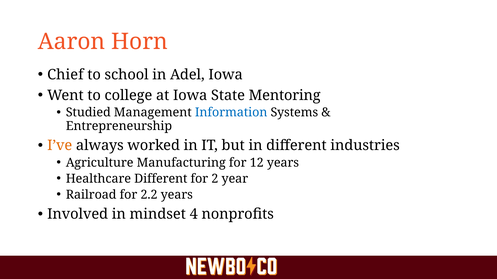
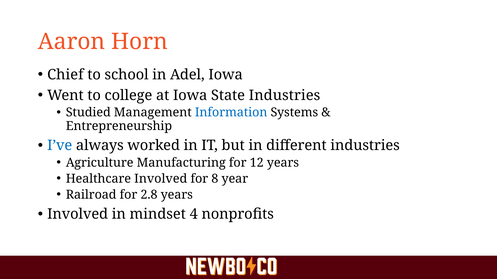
State Mentoring: Mentoring -> Industries
I’ve colour: orange -> blue
Healthcare Different: Different -> Involved
2: 2 -> 8
2.2: 2.2 -> 2.8
